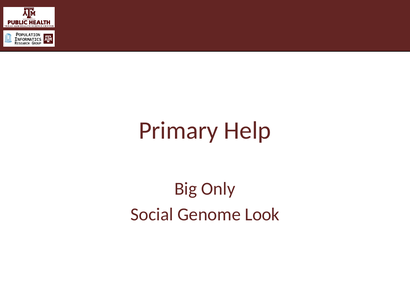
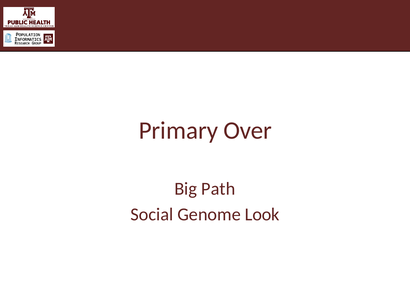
Help: Help -> Over
Only: Only -> Path
